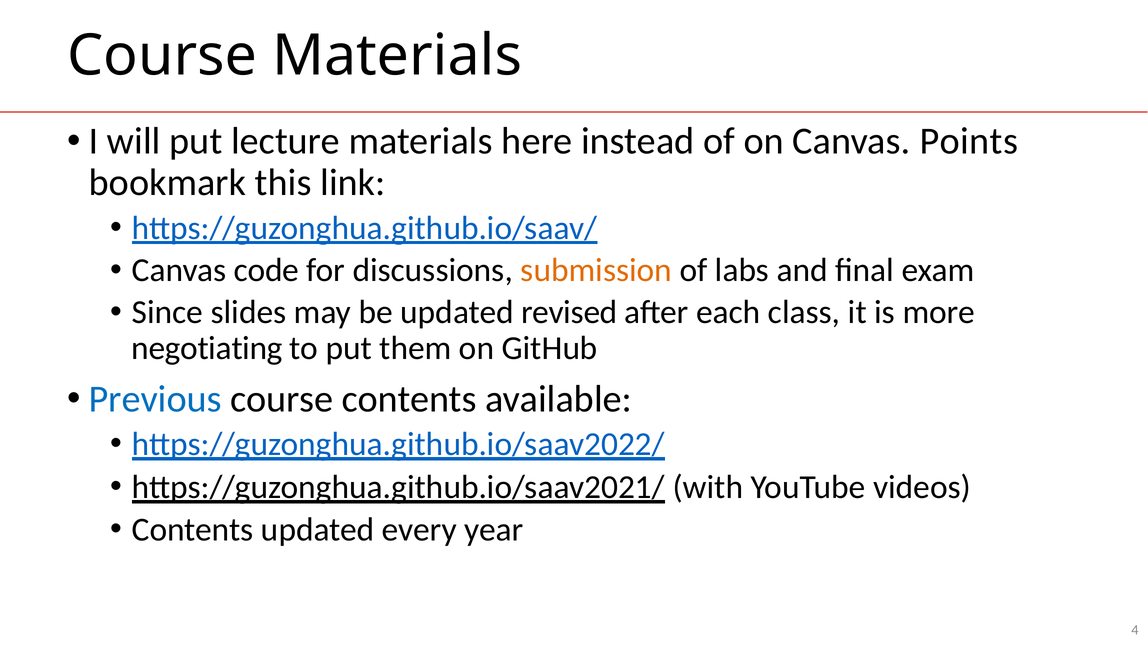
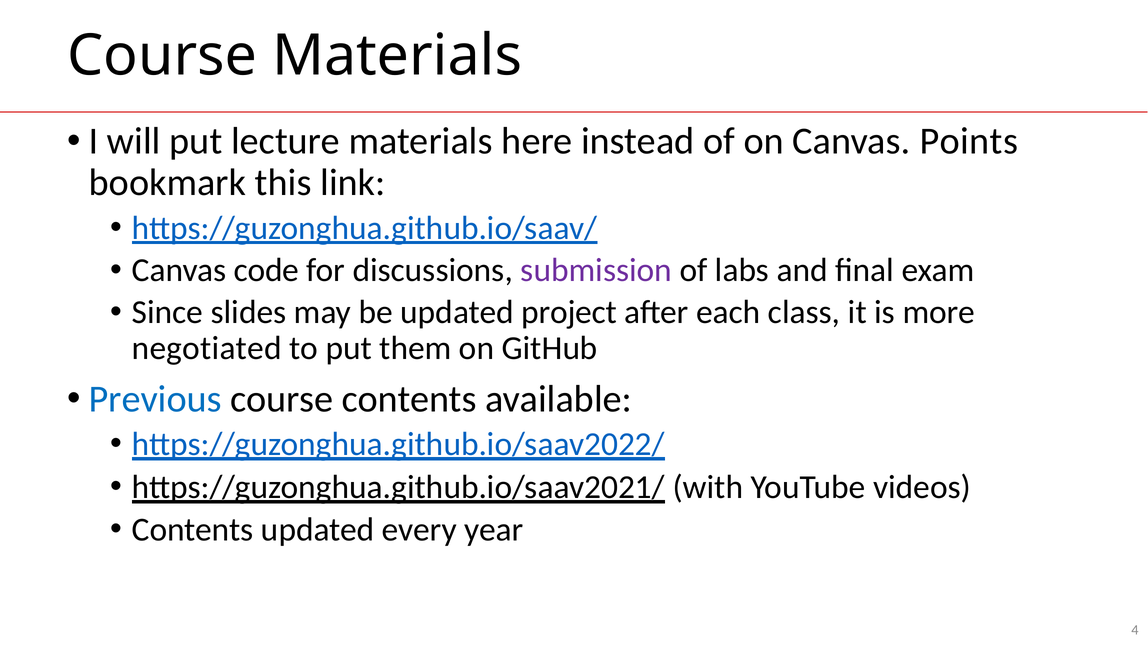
submission colour: orange -> purple
revised: revised -> project
negotiating: negotiating -> negotiated
